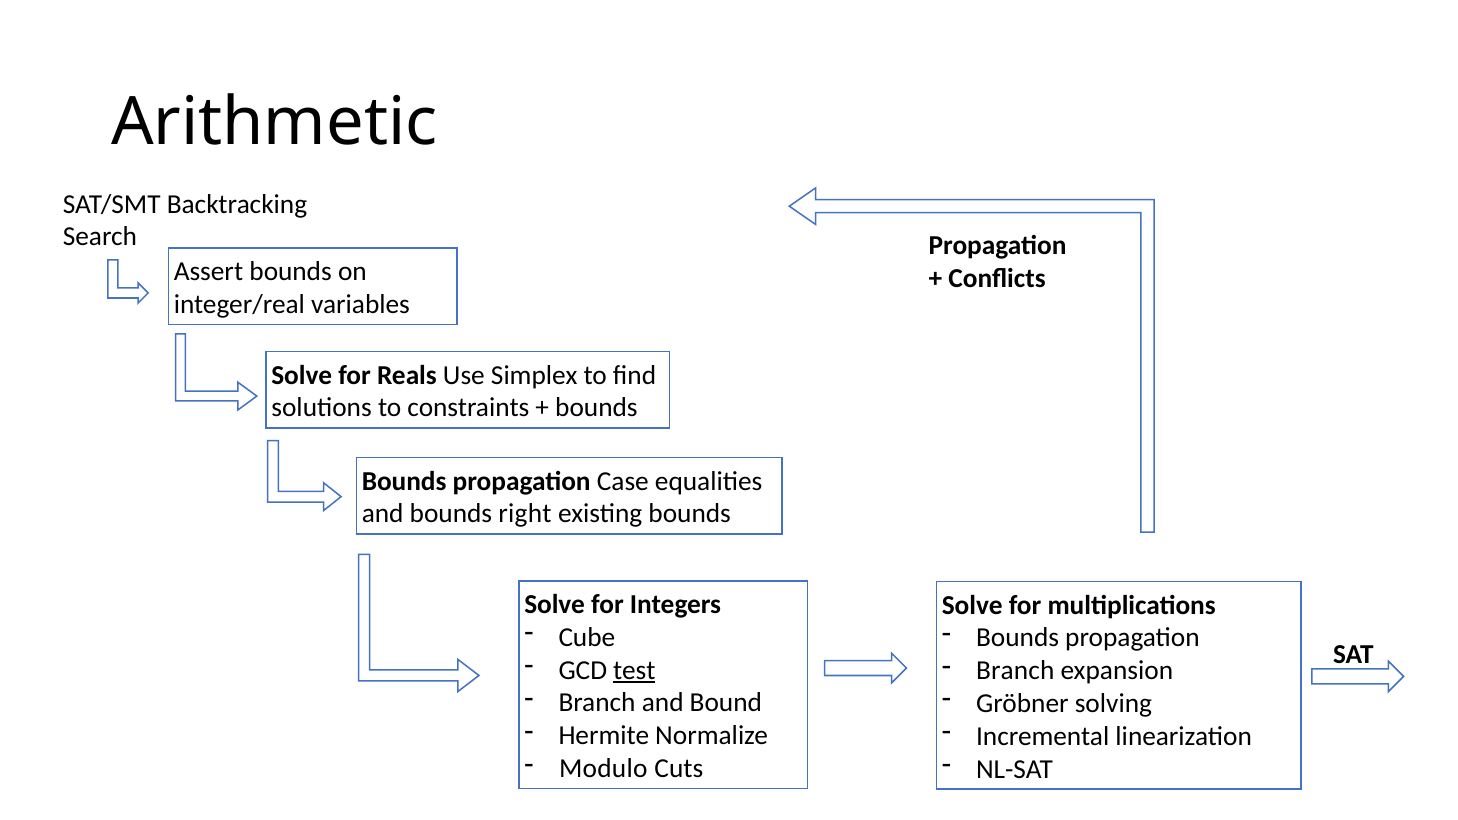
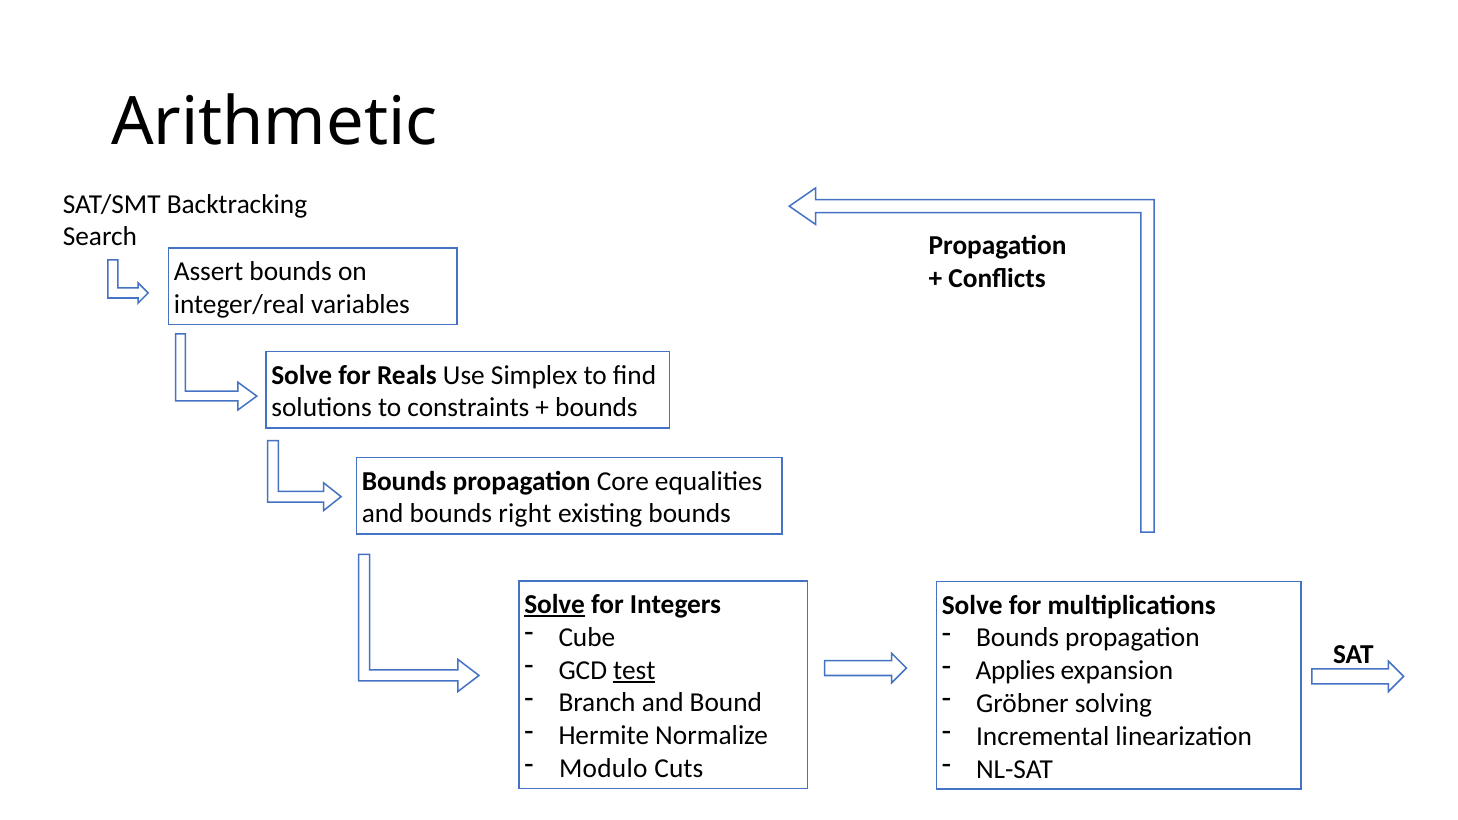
Case: Case -> Core
Solve at (555, 605) underline: none -> present
Branch at (1015, 671): Branch -> Applies
